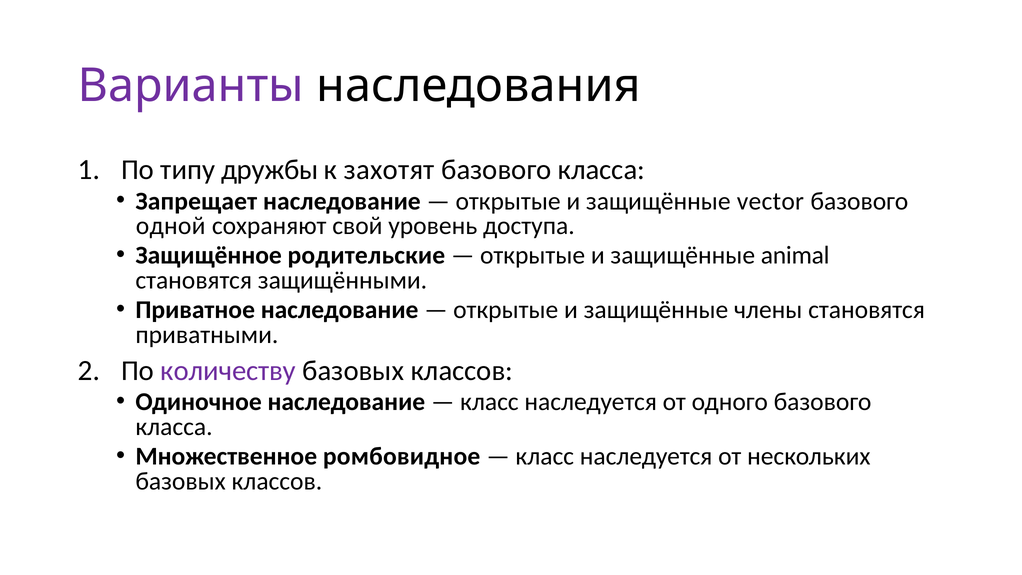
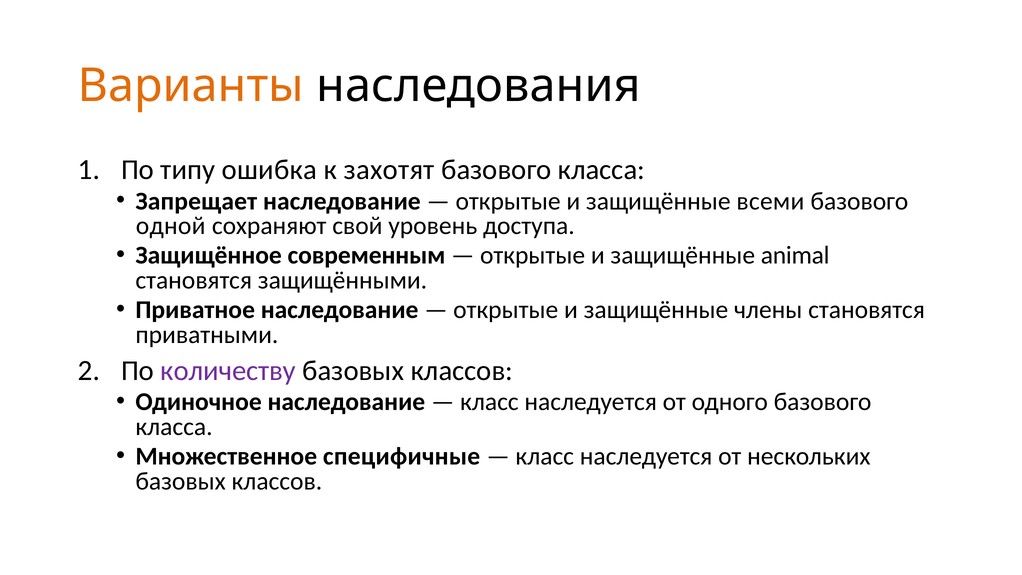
Варианты colour: purple -> orange
дружбы: дружбы -> ошибка
vector: vector -> всеми
родительские: родительские -> современным
ромбовидное: ромбовидное -> специфичные
